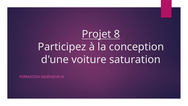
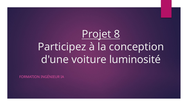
saturation: saturation -> luminosité
